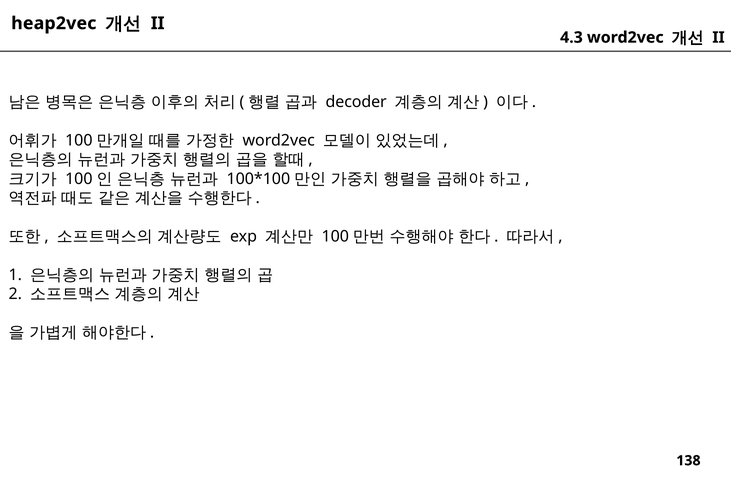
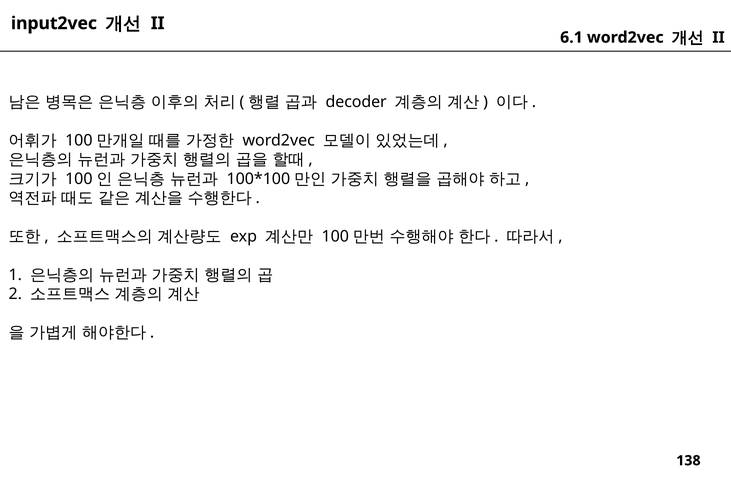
heap2vec: heap2vec -> input2vec
4.3: 4.3 -> 6.1
